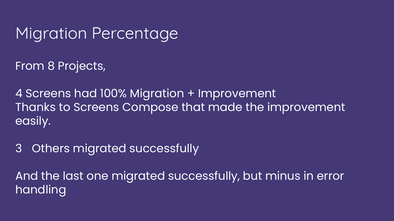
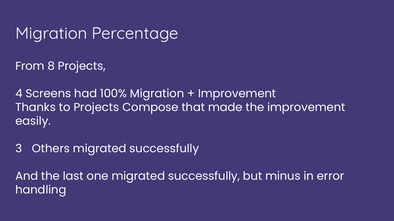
to Screens: Screens -> Projects
